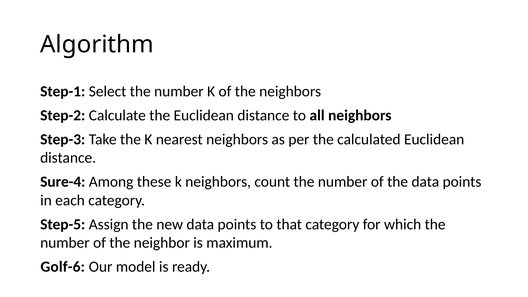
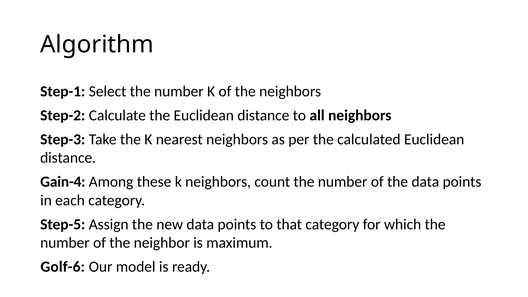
Sure-4: Sure-4 -> Gain-4
